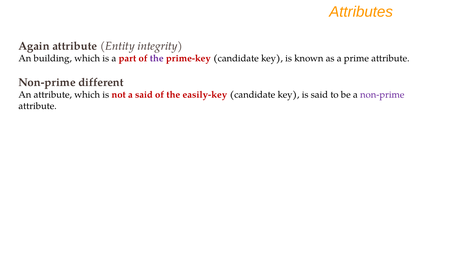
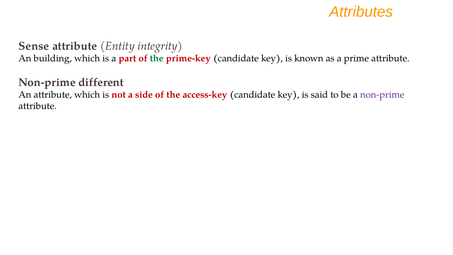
Again: Again -> Sense
the at (157, 58) colour: purple -> green
a said: said -> side
easily-key: easily-key -> access-key
